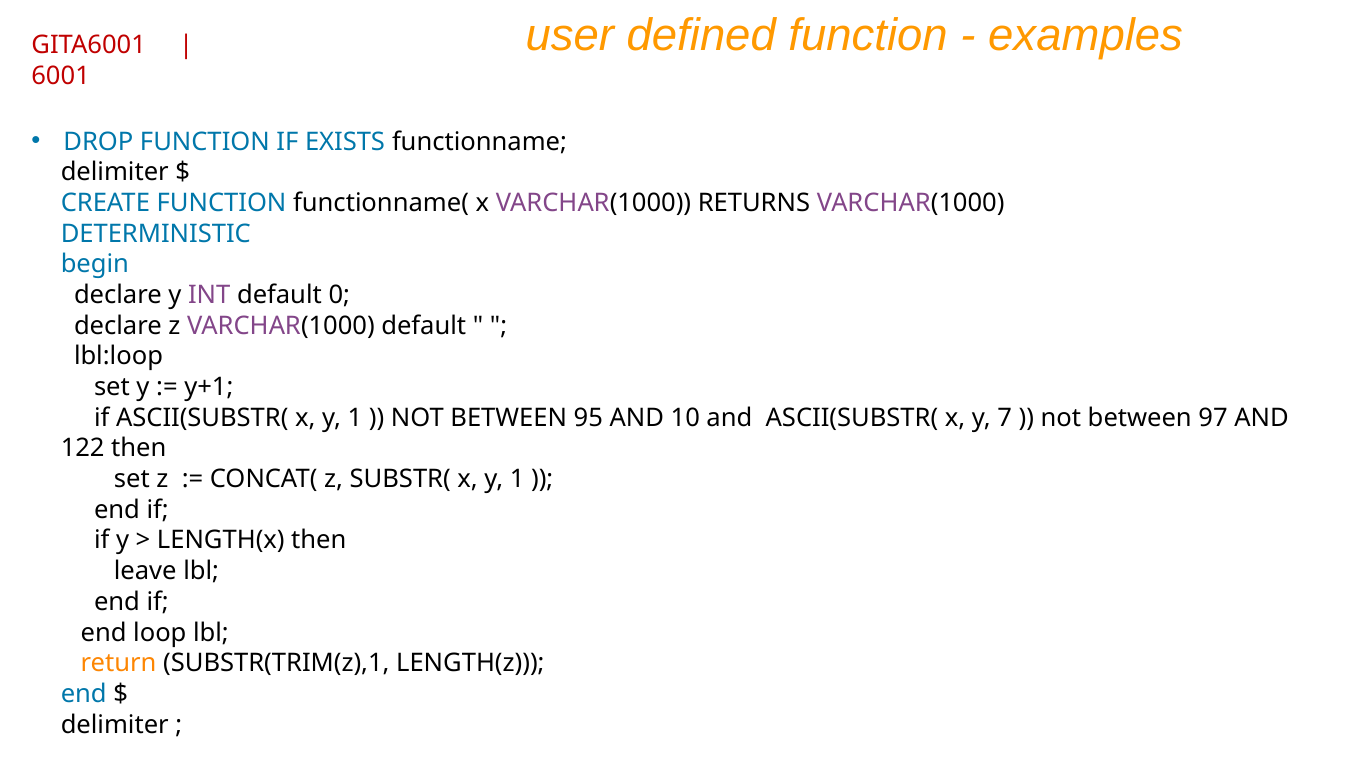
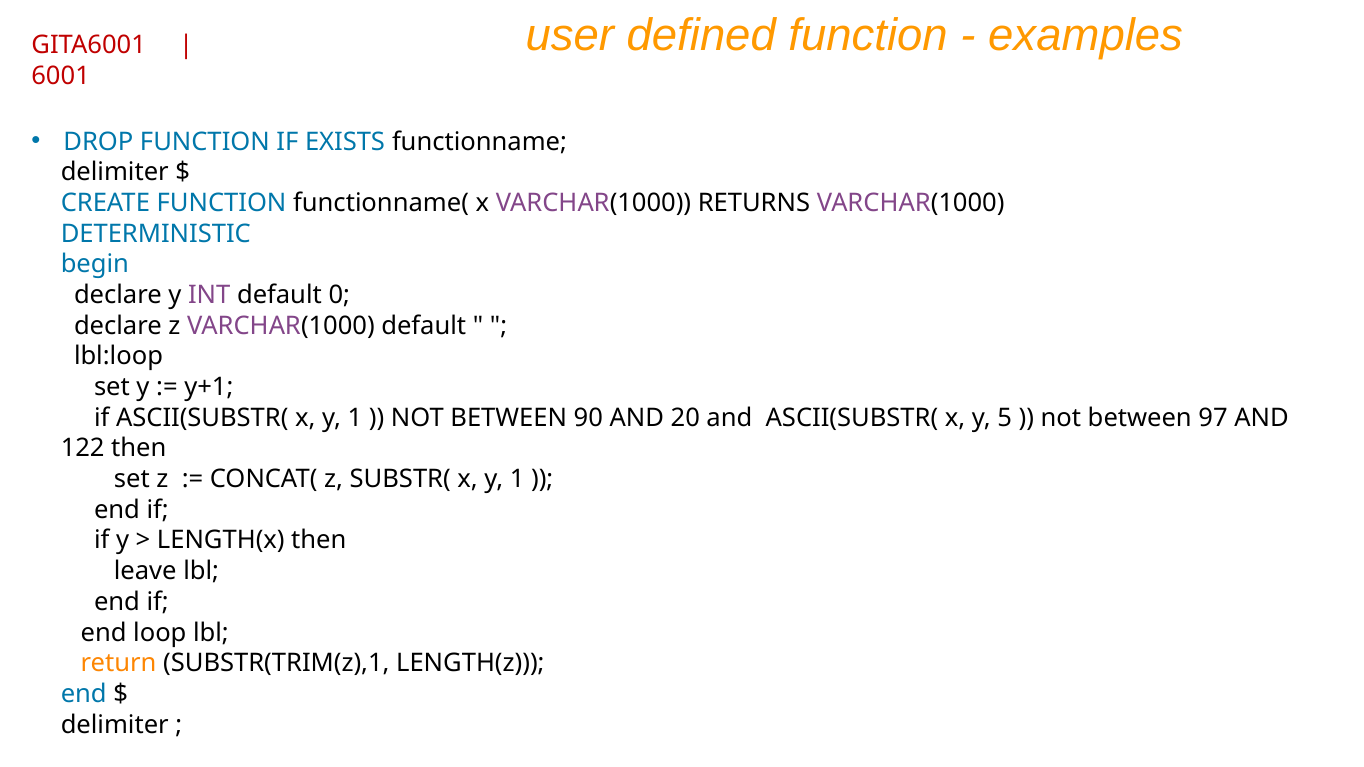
95: 95 -> 90
10: 10 -> 20
7: 7 -> 5
